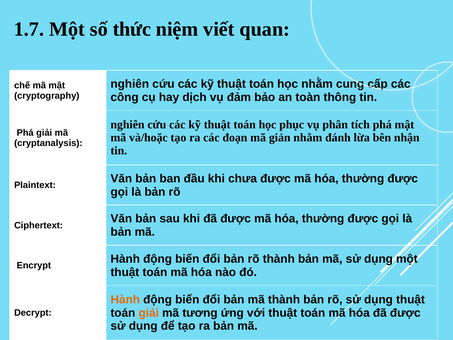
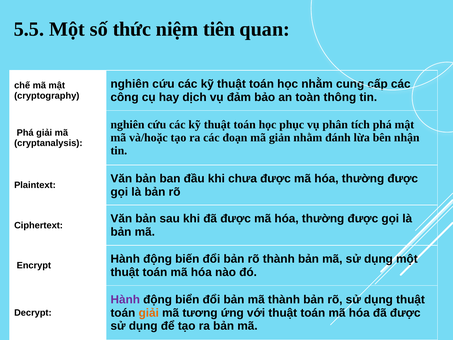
1.7: 1.7 -> 5.5
viết: viết -> tiên
Hành at (125, 299) colour: orange -> purple
